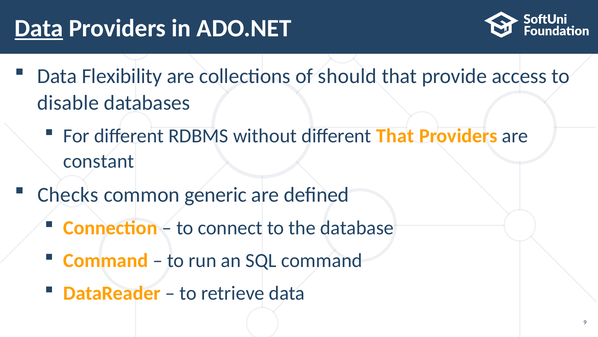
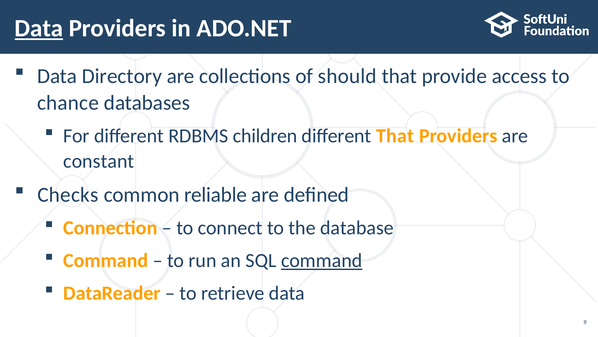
Flexibility: Flexibility -> Directory
disable: disable -> chance
without: without -> children
generic: generic -> reliable
command at (322, 260) underline: none -> present
